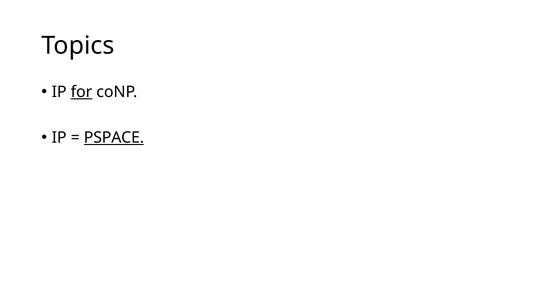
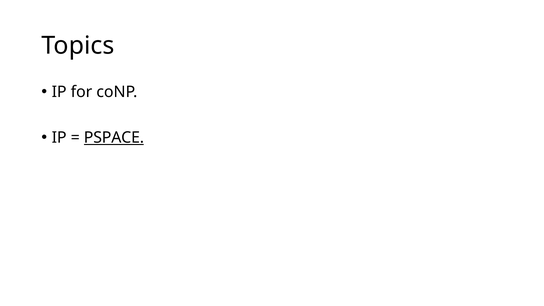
for underline: present -> none
